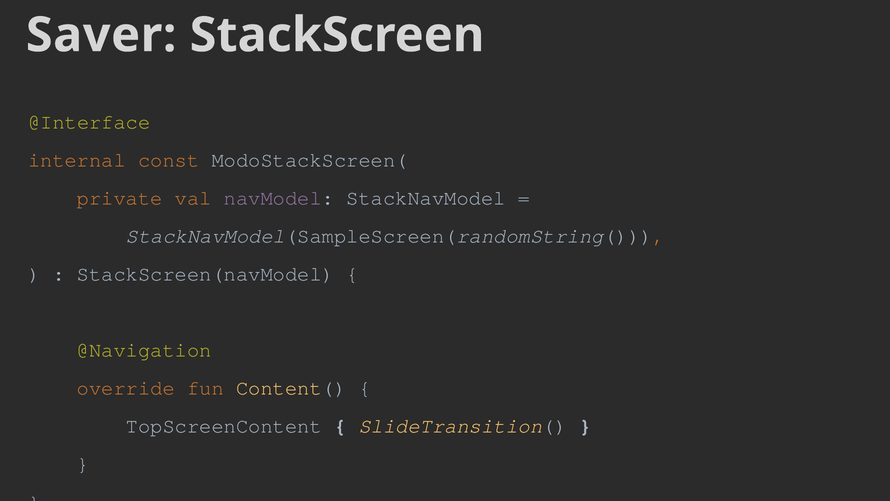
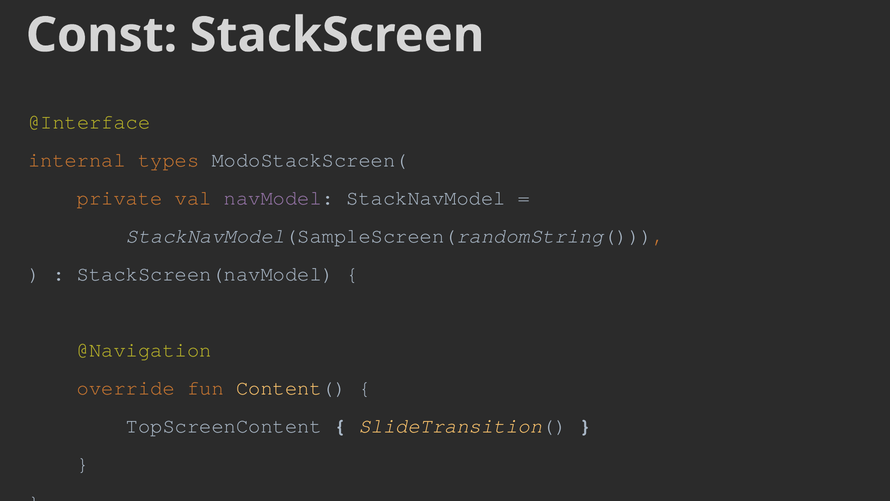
Saver: Saver -> Const
const: const -> types
